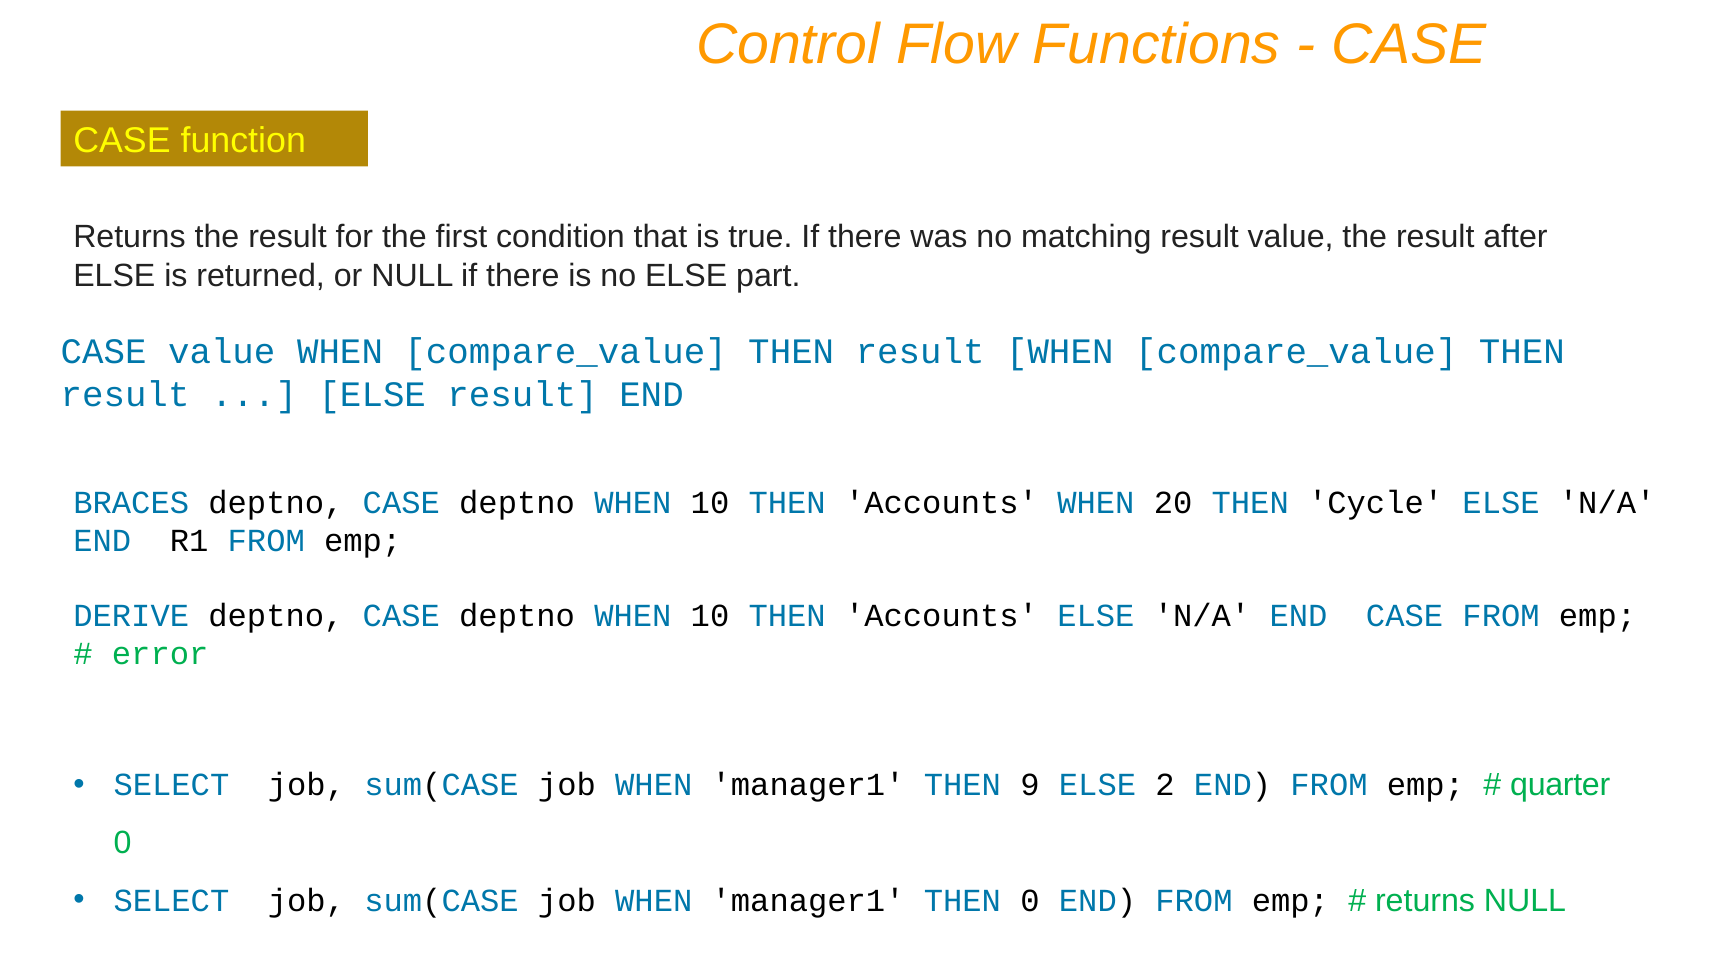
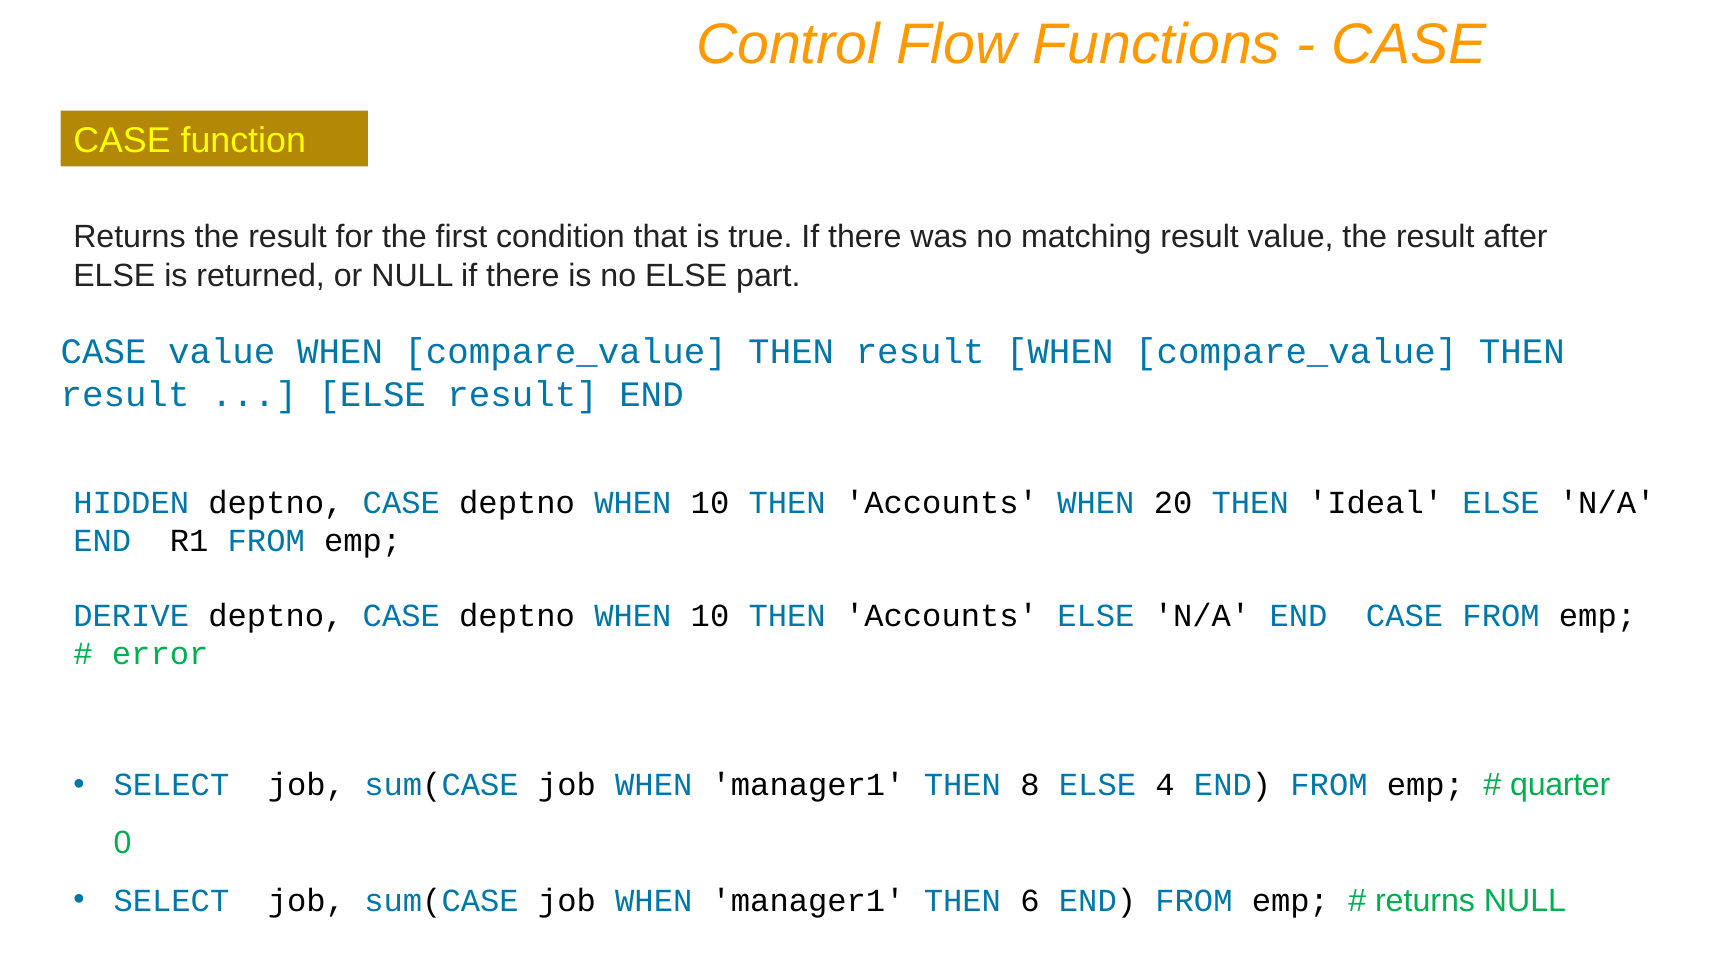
BRACES: BRACES -> HIDDEN
Cycle: Cycle -> Ideal
9: 9 -> 8
2: 2 -> 4
THEN 0: 0 -> 6
